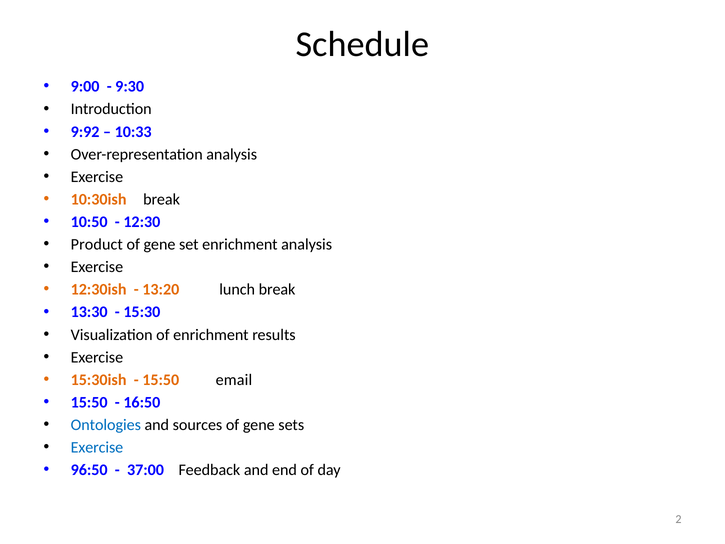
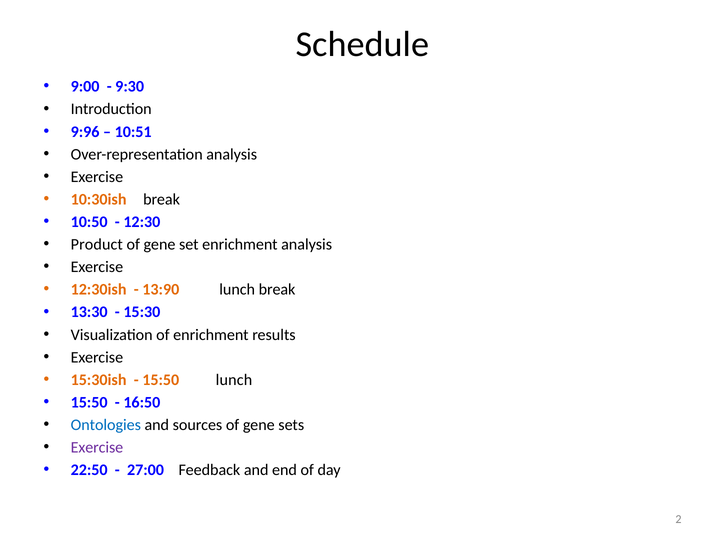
9:92: 9:92 -> 9:96
10:33: 10:33 -> 10:51
13:20: 13:20 -> 13:90
15:50 email: email -> lunch
Exercise at (97, 447) colour: blue -> purple
96:50: 96:50 -> 22:50
37:00: 37:00 -> 27:00
